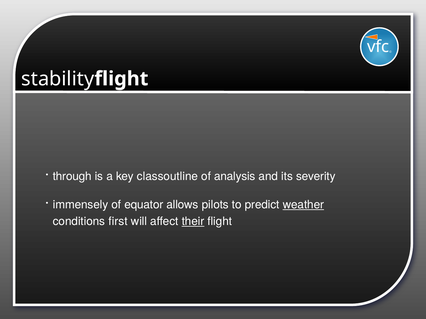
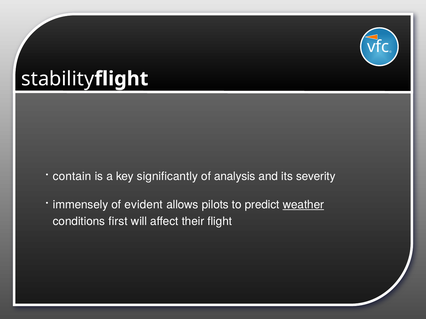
through: through -> contain
classoutline: classoutline -> significantly
equator: equator -> evident
their underline: present -> none
